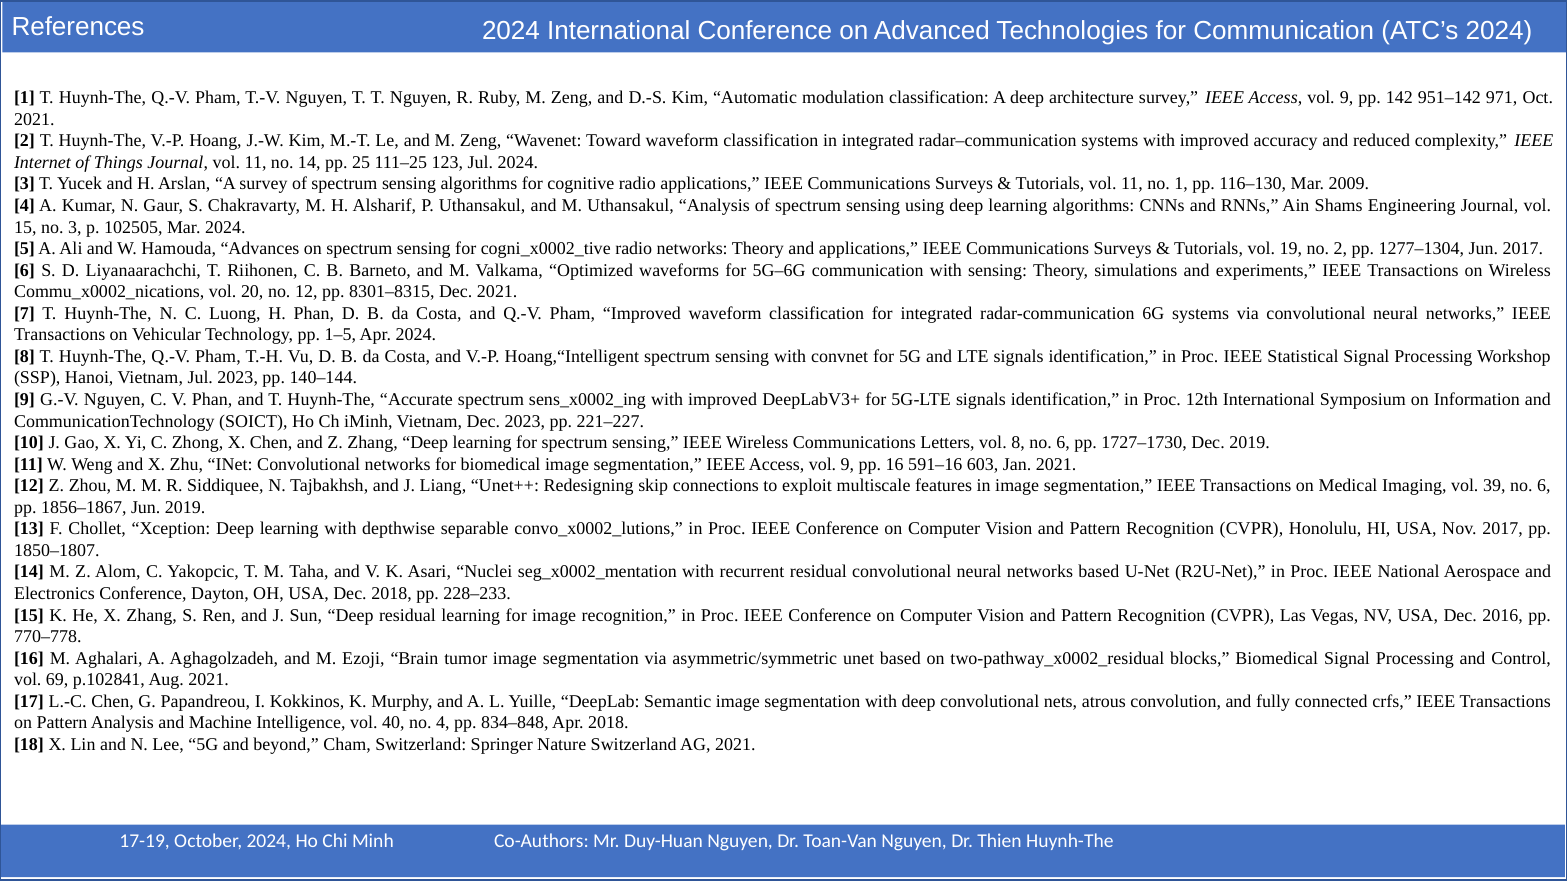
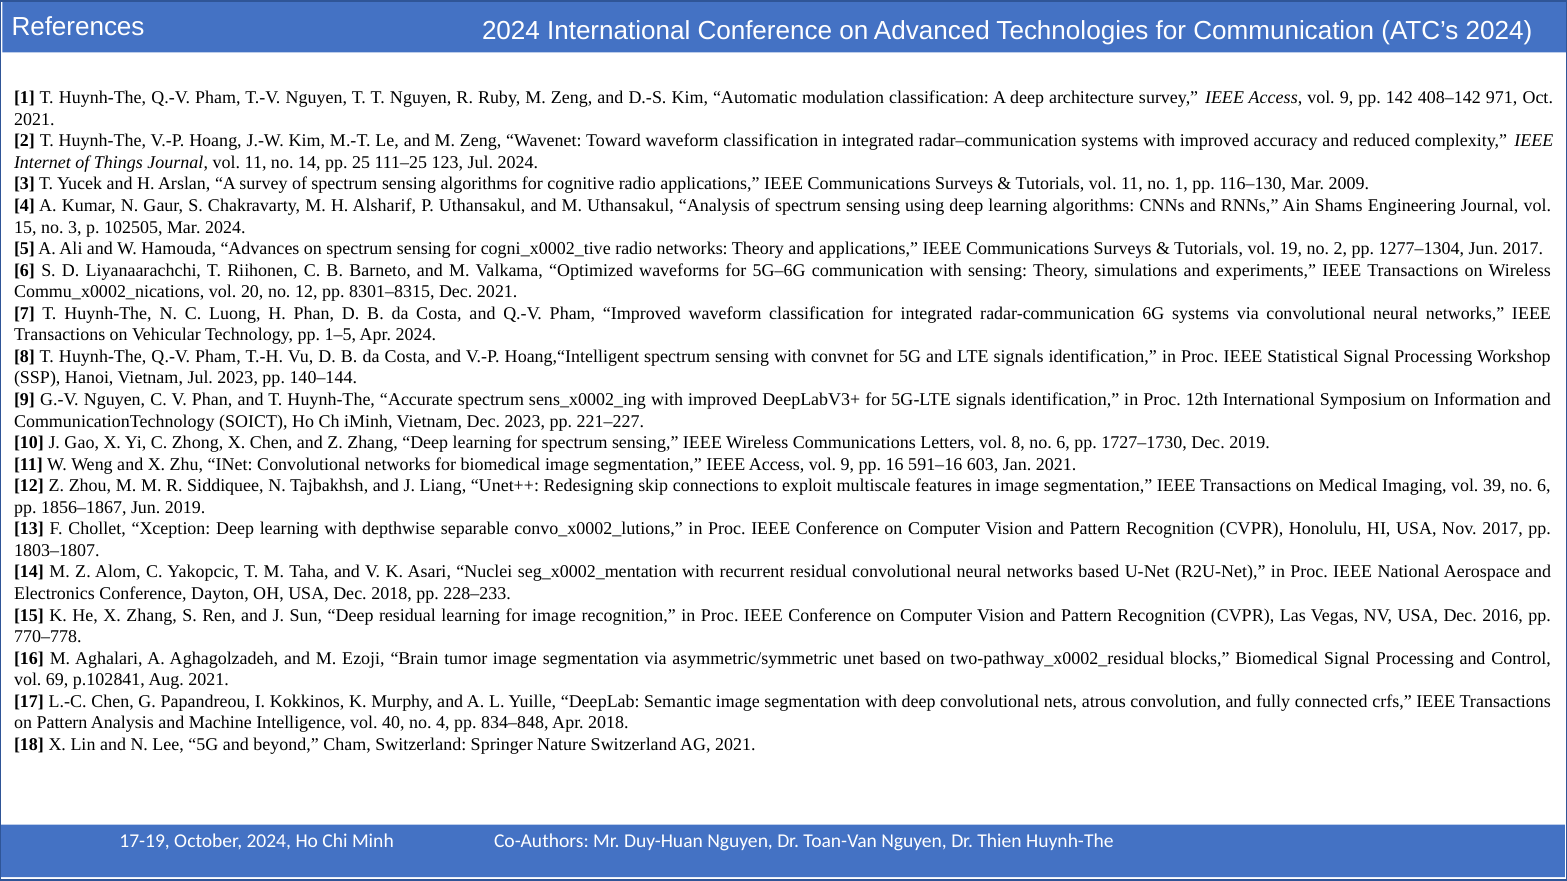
951–142: 951–142 -> 408–142
1850–1807: 1850–1807 -> 1803–1807
